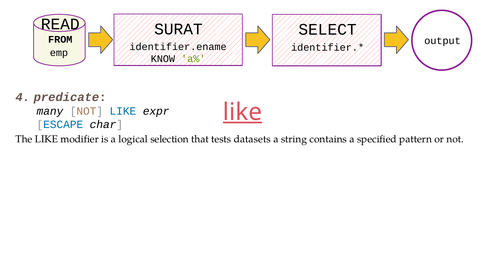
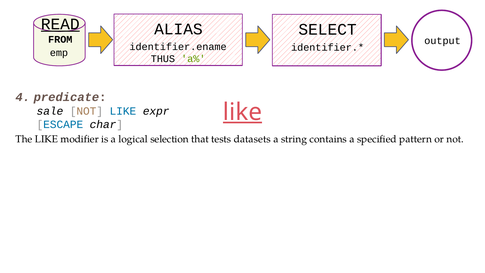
READ underline: none -> present
SURAT: SURAT -> ALIAS
KNOW: KNOW -> THUS
many: many -> sale
